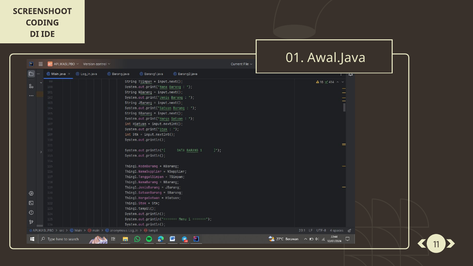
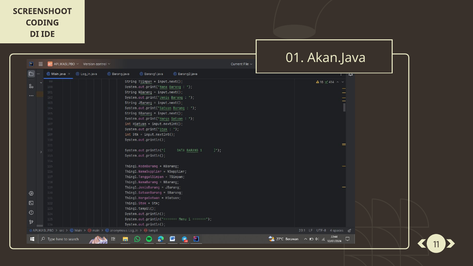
Awal.Java: Awal.Java -> Akan.Java
